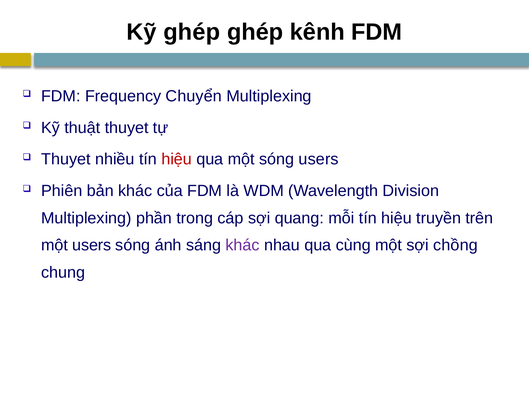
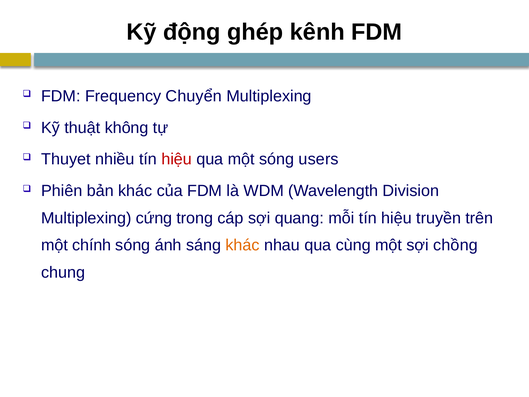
Kỹ ghép: ghép -> động
thuật thuyet: thuyet -> không
phần: phần -> cứng
một users: users -> chính
khác at (243, 245) colour: purple -> orange
